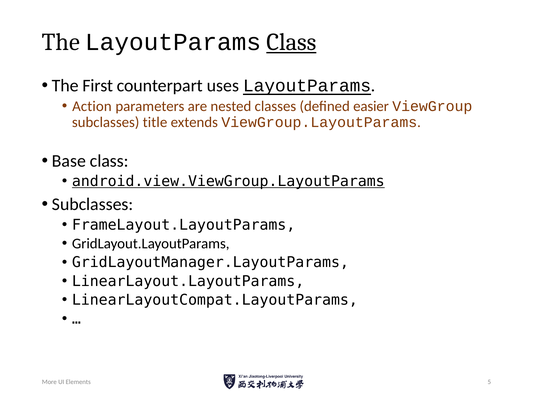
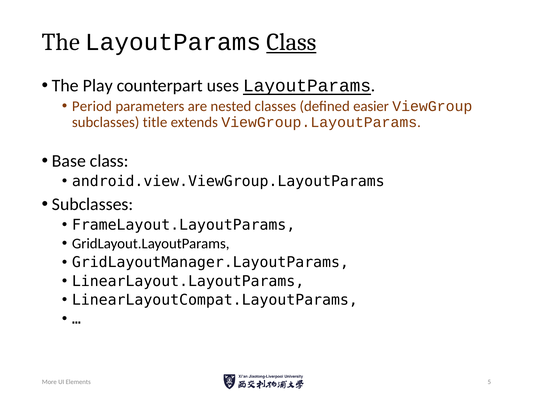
First: First -> Play
Action: Action -> Period
android.view.ViewGroup.LayoutParams underline: present -> none
